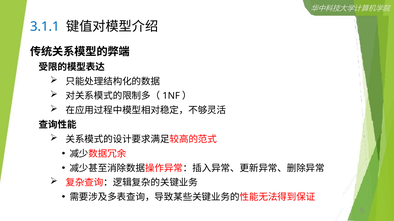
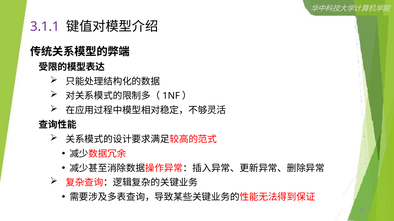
3.1.1 colour: blue -> purple
